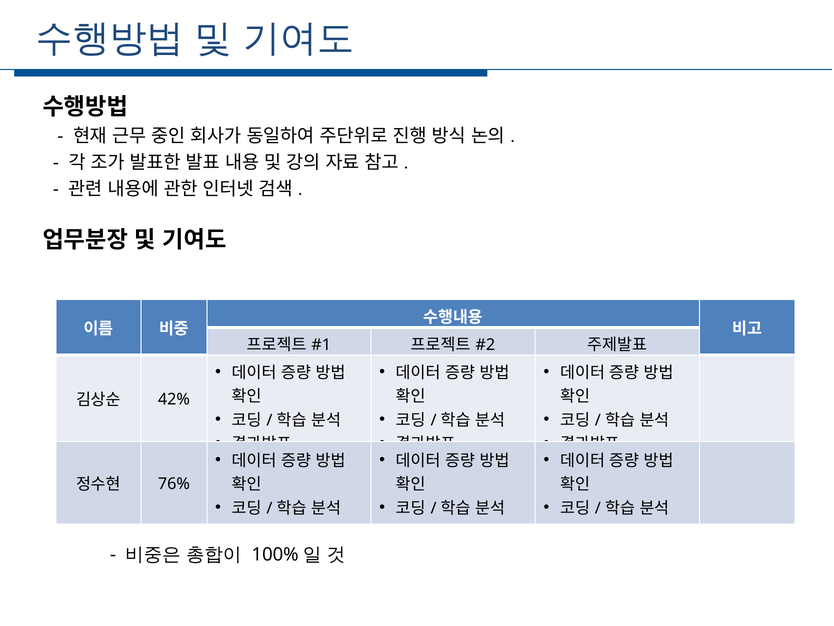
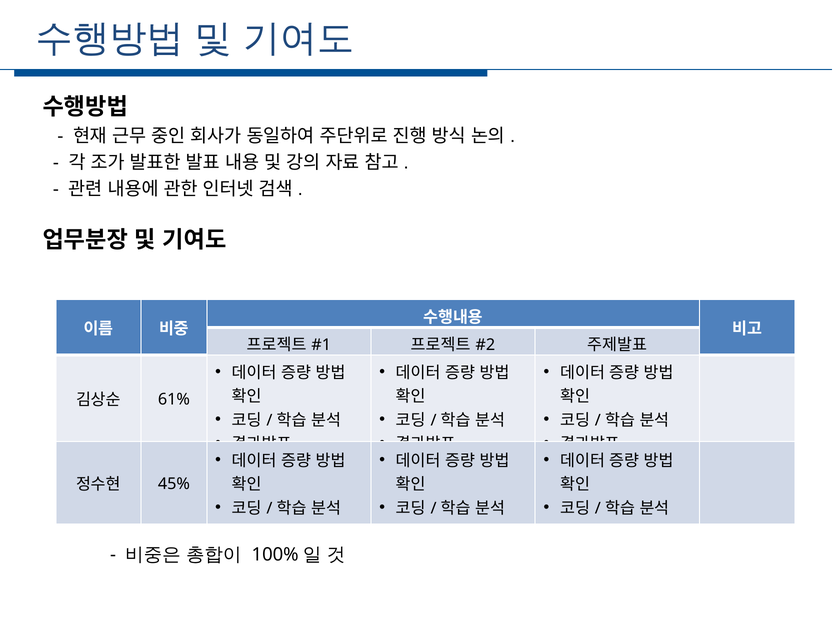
42%: 42% -> 61%
76%: 76% -> 45%
